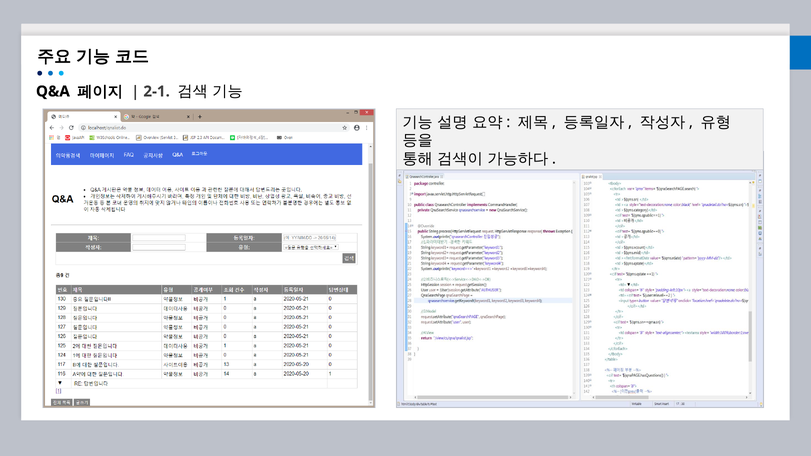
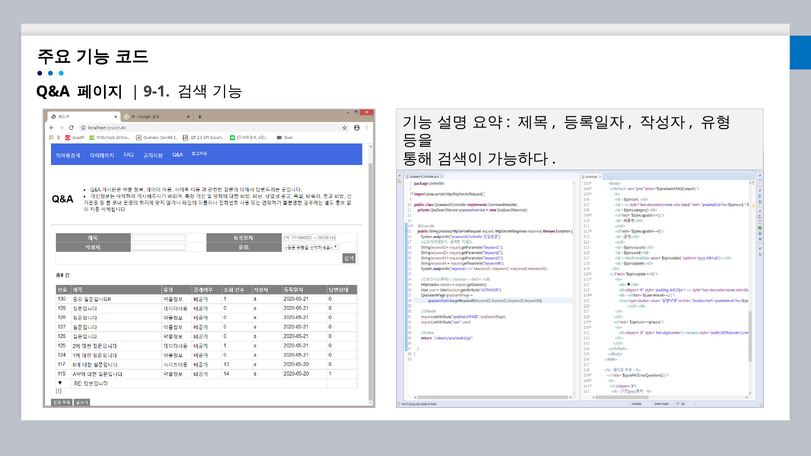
2-1: 2-1 -> 9-1
